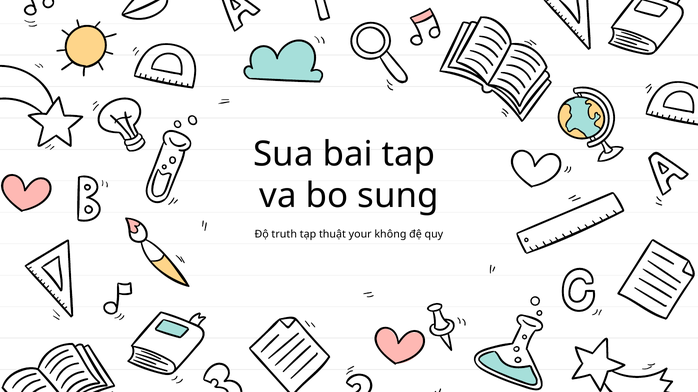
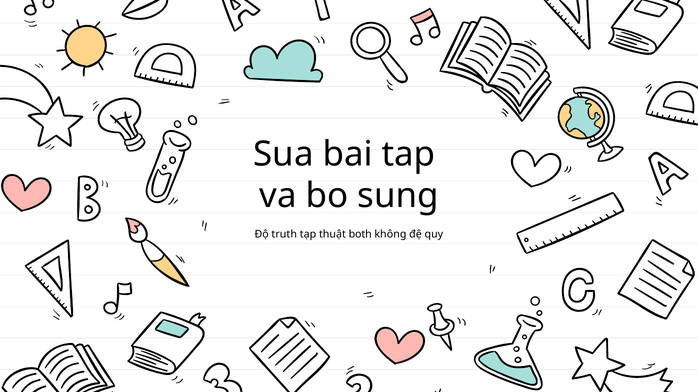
your: your -> both
